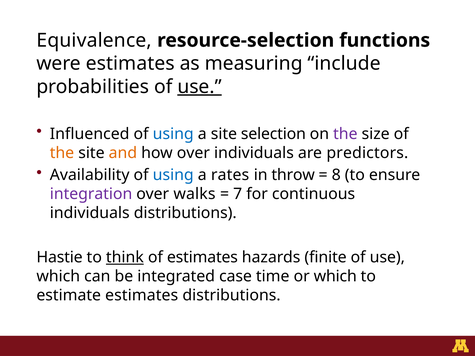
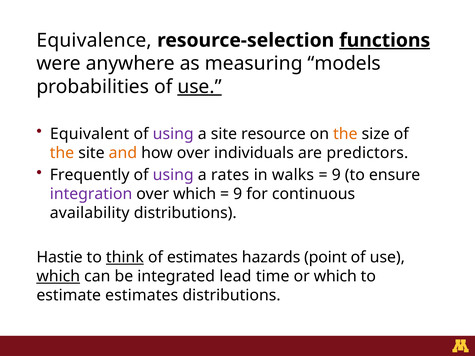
functions underline: none -> present
were estimates: estimates -> anywhere
include: include -> models
Influenced: Influenced -> Equivalent
using at (173, 134) colour: blue -> purple
selection: selection -> resource
the at (345, 134) colour: purple -> orange
Availability: Availability -> Frequently
using at (173, 175) colour: blue -> purple
throw: throw -> walks
8 at (336, 175): 8 -> 9
over walks: walks -> which
7 at (238, 194): 7 -> 9
individuals at (90, 213): individuals -> availability
finite: finite -> point
which at (58, 277) underline: none -> present
case: case -> lead
